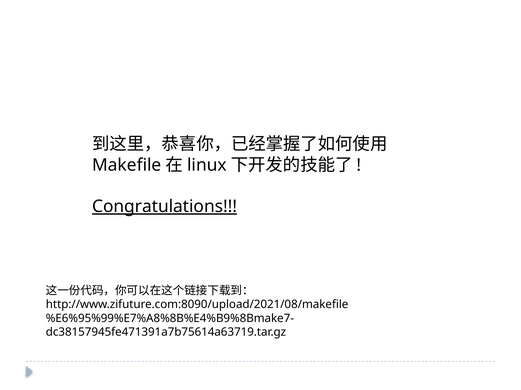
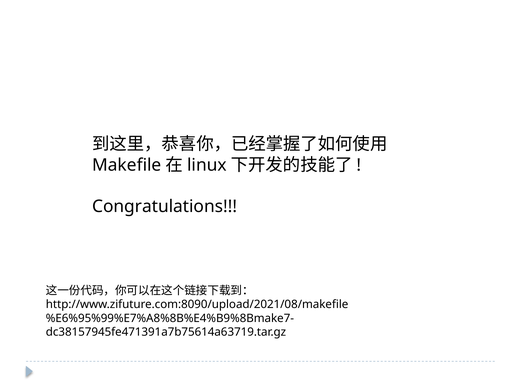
Congratulations underline: present -> none
